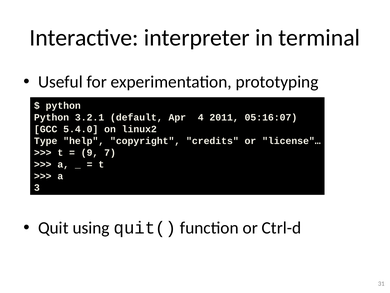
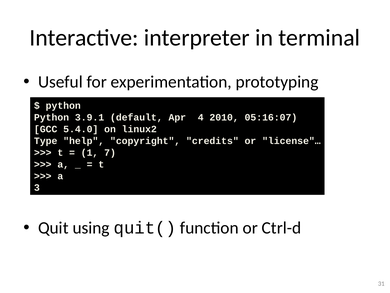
3.2.1: 3.2.1 -> 3.9.1
2011: 2011 -> 2010
9: 9 -> 1
